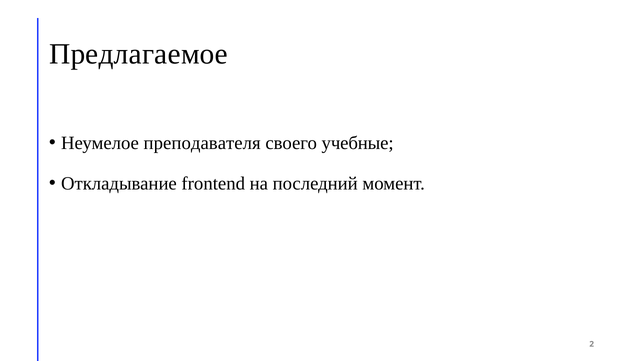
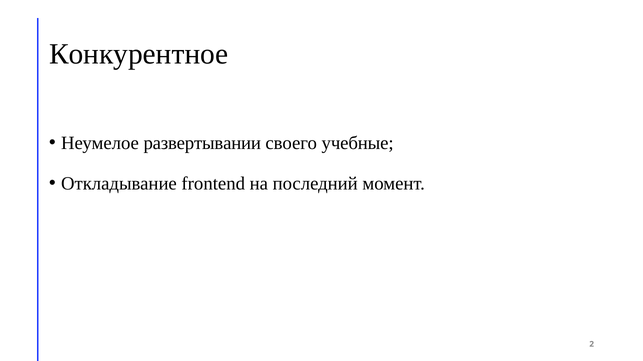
Предлагаемое: Предлагаемое -> Конкурентное
преподавателя: преподавателя -> развертывании
